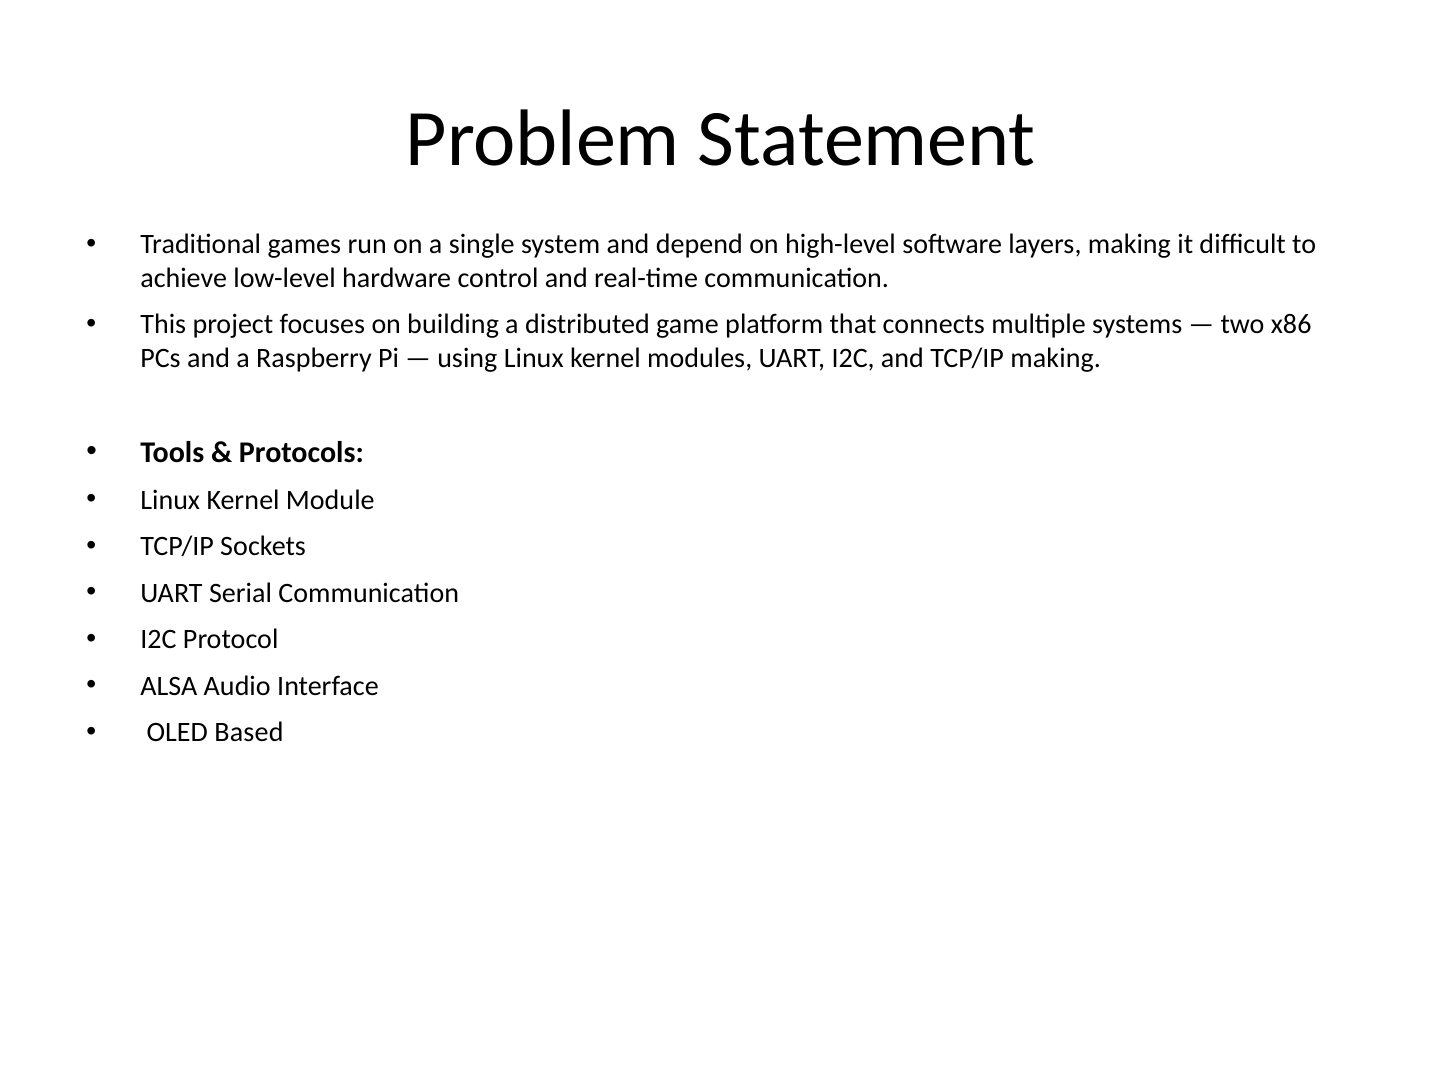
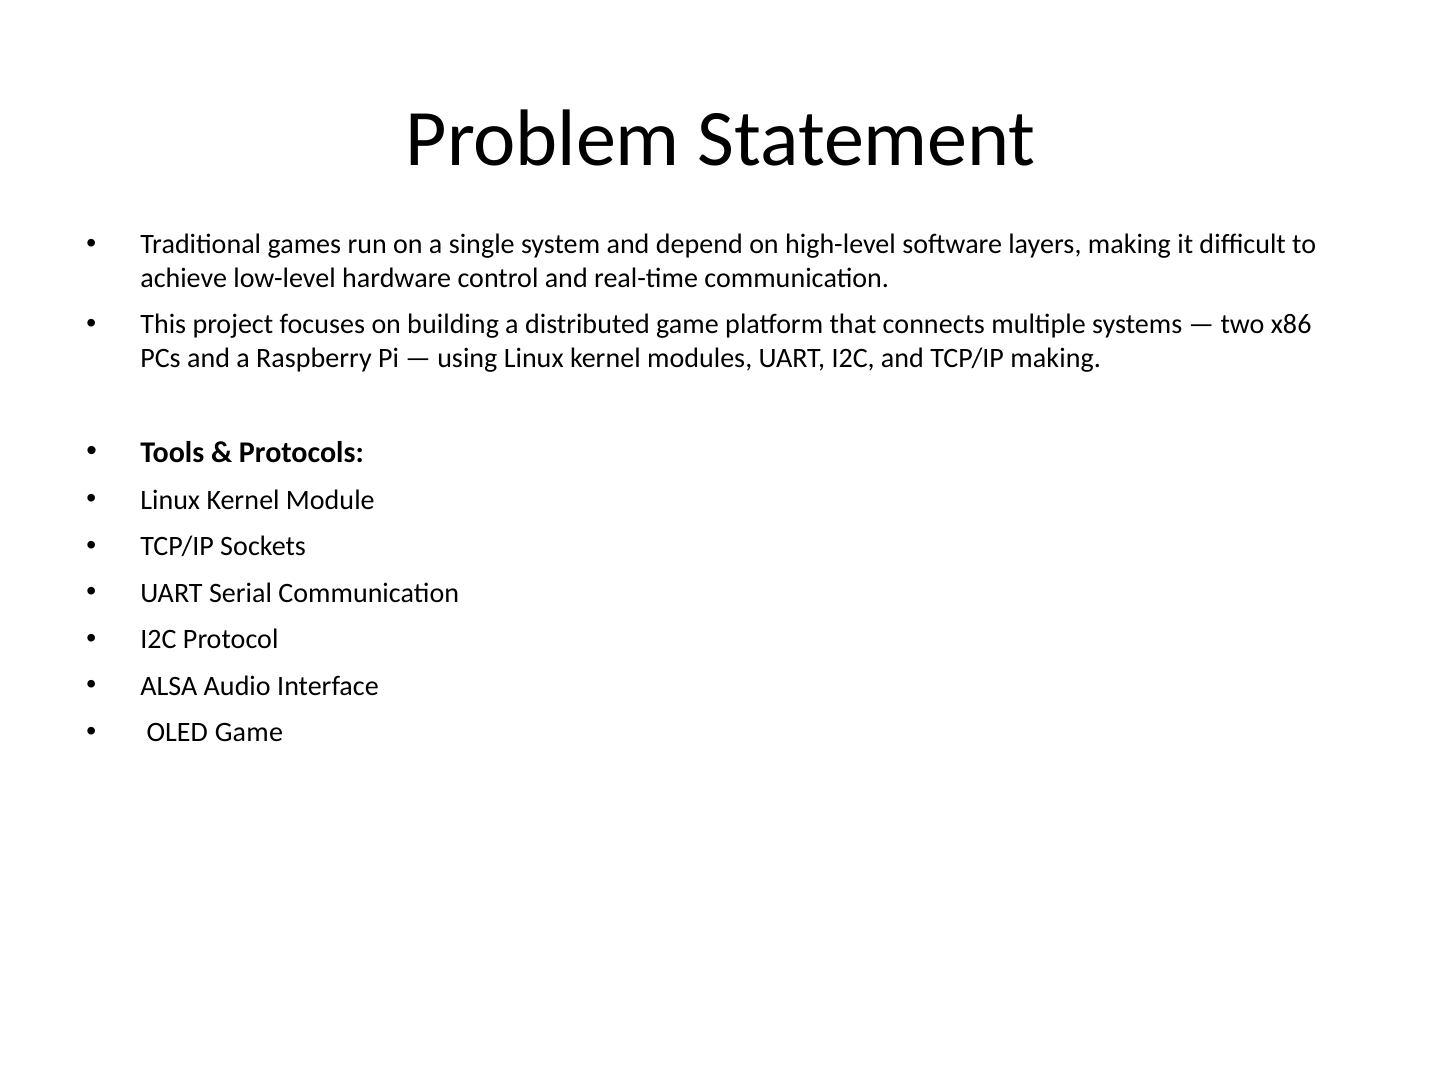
OLED Based: Based -> Game
